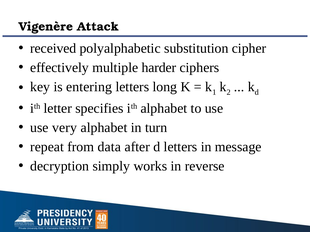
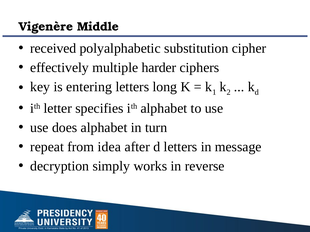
Attack: Attack -> Middle
very: very -> does
data: data -> idea
